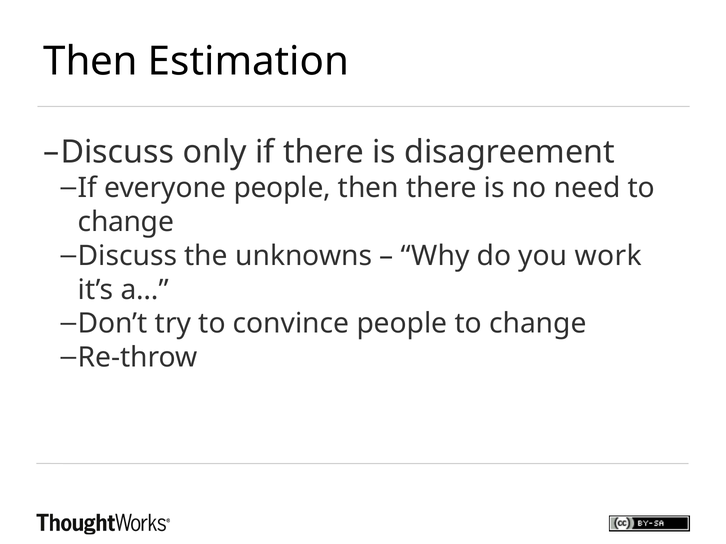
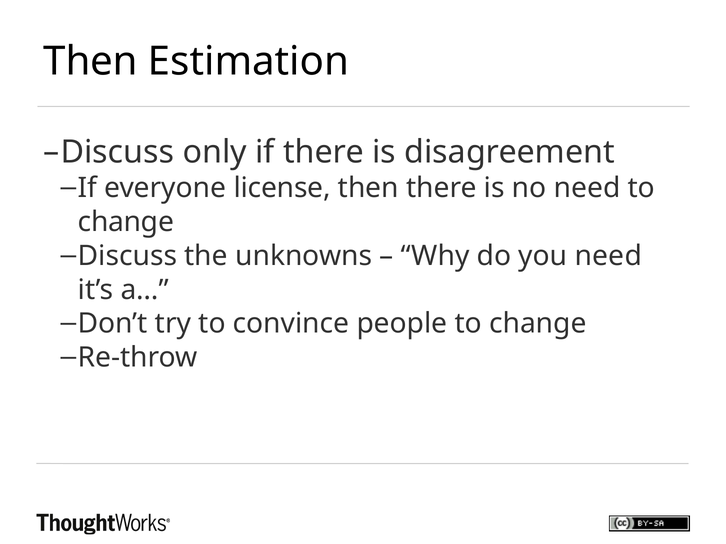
everyone people: people -> license
you work: work -> need
